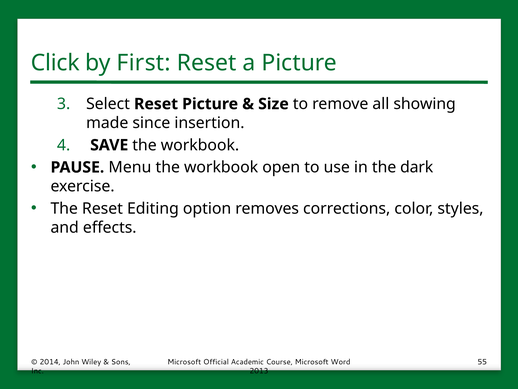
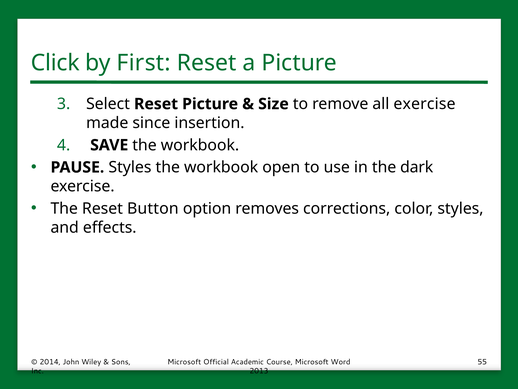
all showing: showing -> exercise
PAUSE Menu: Menu -> Styles
Editing: Editing -> Button
